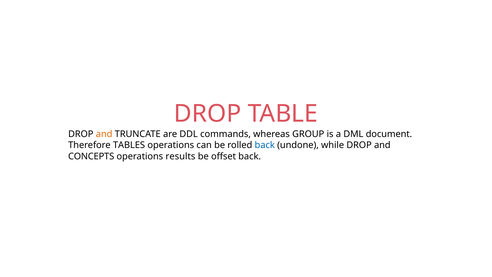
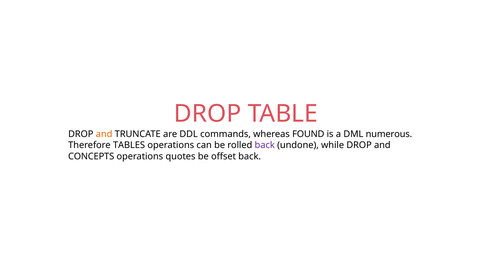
GROUP: GROUP -> FOUND
document: document -> numerous
back at (265, 145) colour: blue -> purple
results: results -> quotes
